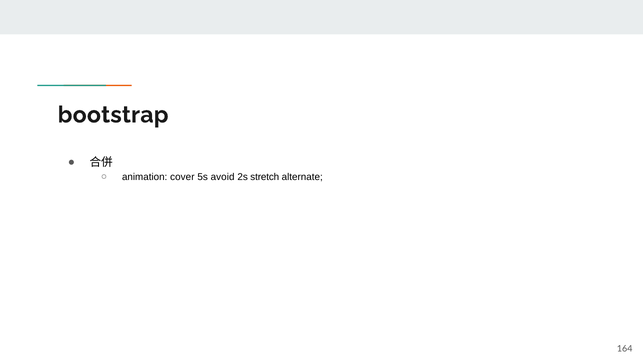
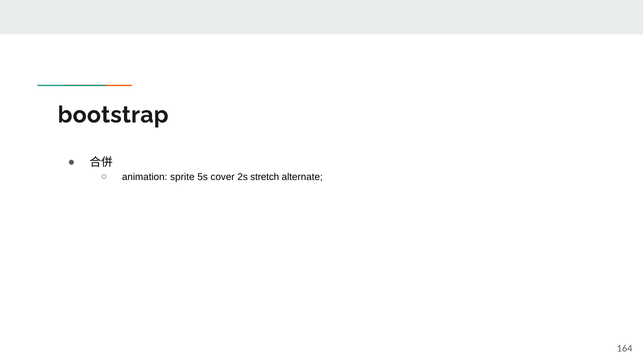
cover: cover -> sprite
avoid: avoid -> cover
